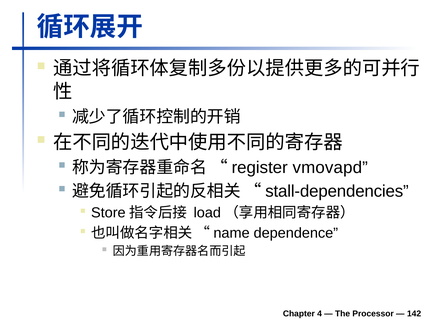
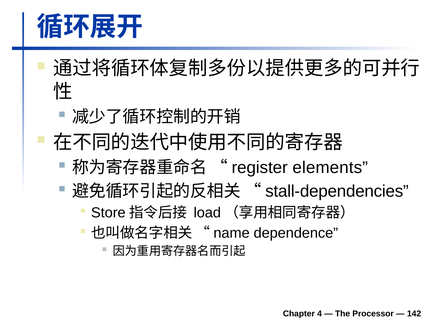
vmovapd: vmovapd -> elements
